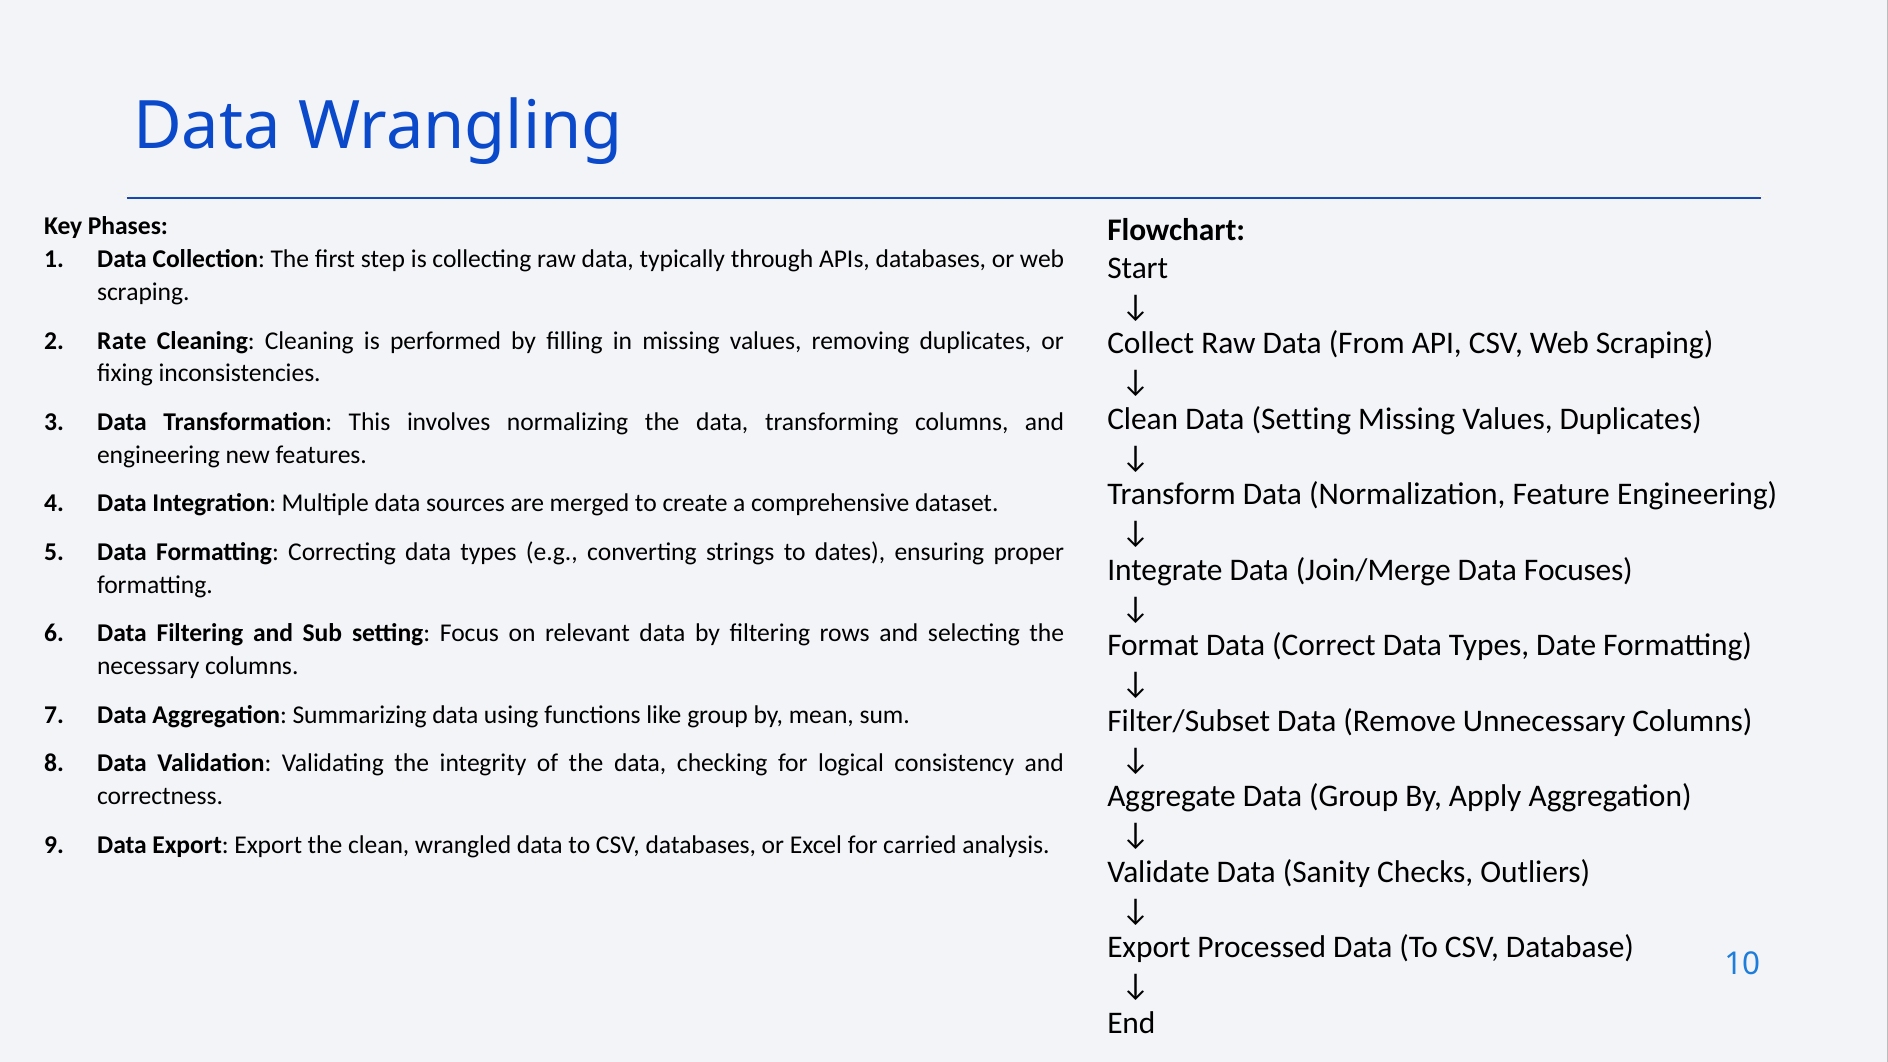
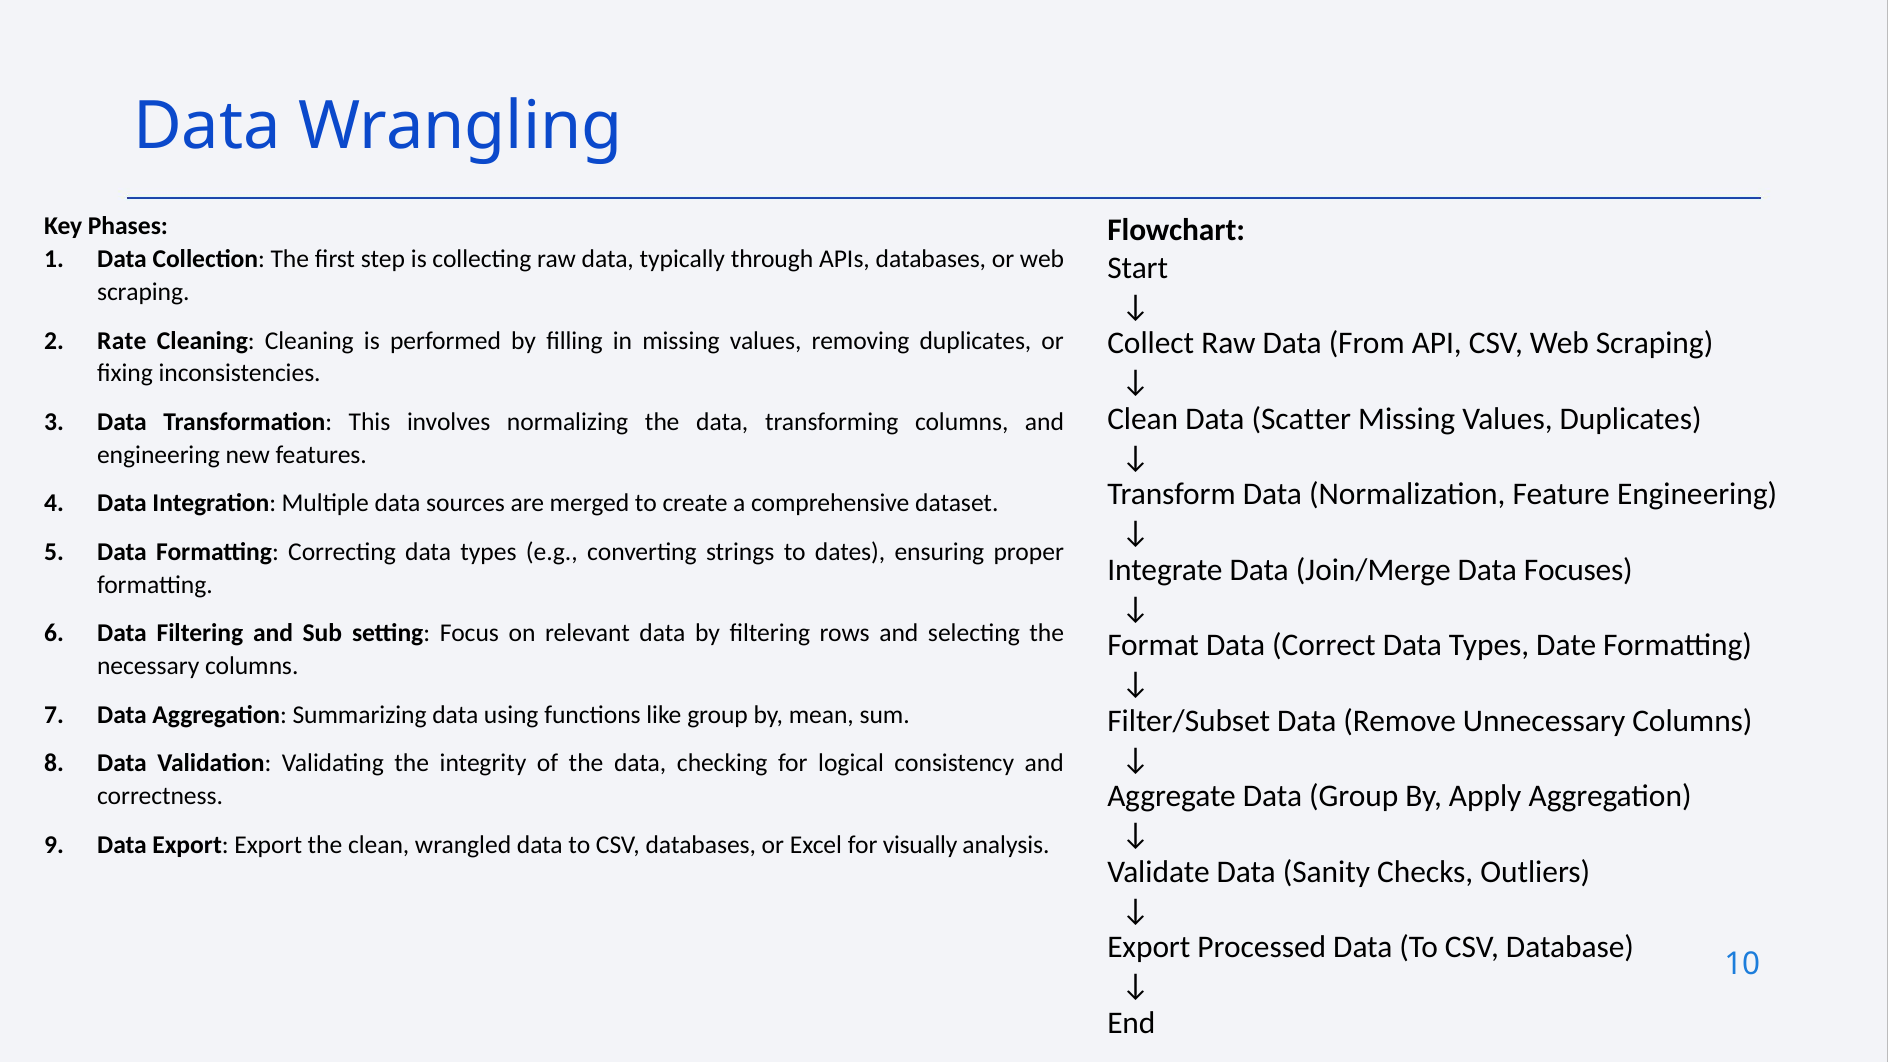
Data Setting: Setting -> Scatter
carried: carried -> visually
